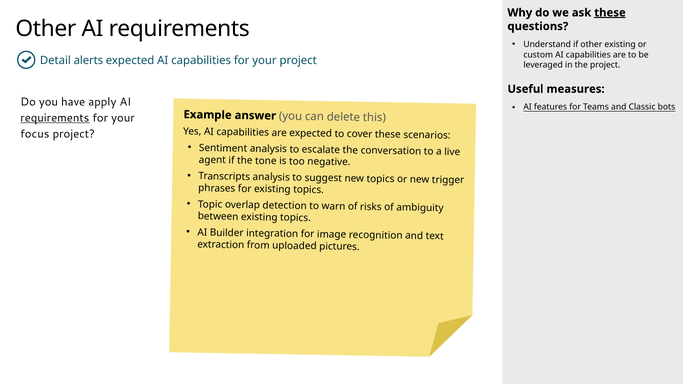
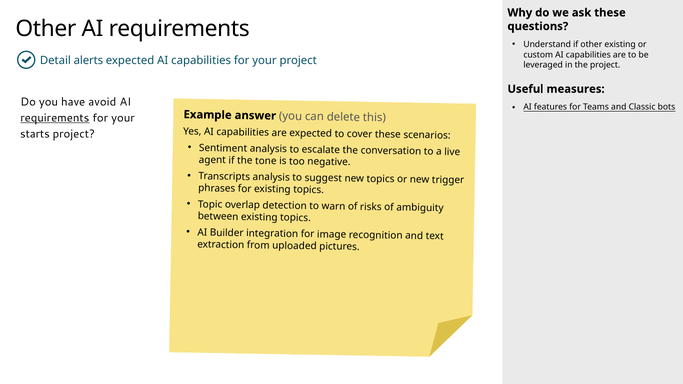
these at (610, 13) underline: present -> none
apply: apply -> avoid
focus: focus -> starts
